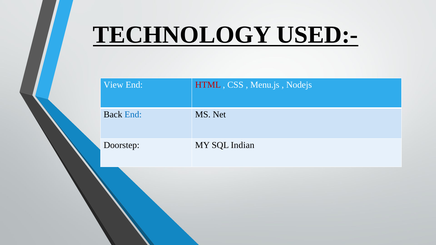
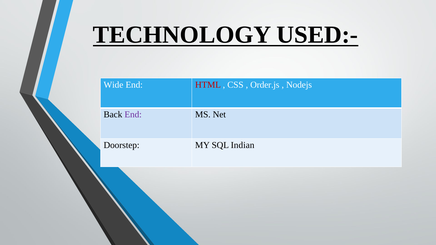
View: View -> Wide
Menu.js: Menu.js -> Order.js
End at (133, 115) colour: blue -> purple
